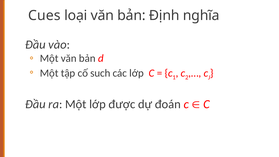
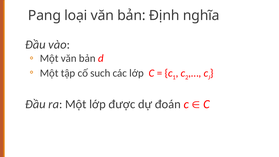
Cues: Cues -> Pang
